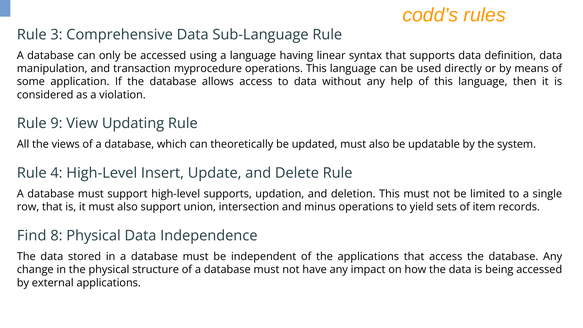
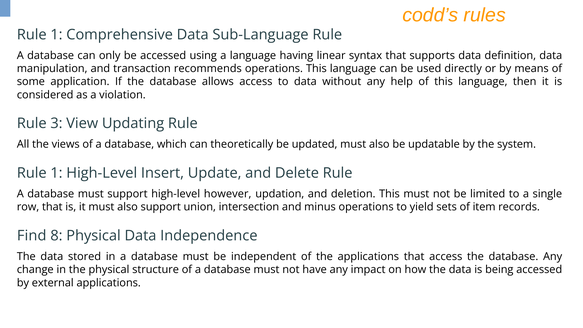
3 at (56, 35): 3 -> 1
myprocedure: myprocedure -> recommends
9: 9 -> 3
4 at (56, 173): 4 -> 1
high-level supports: supports -> however
